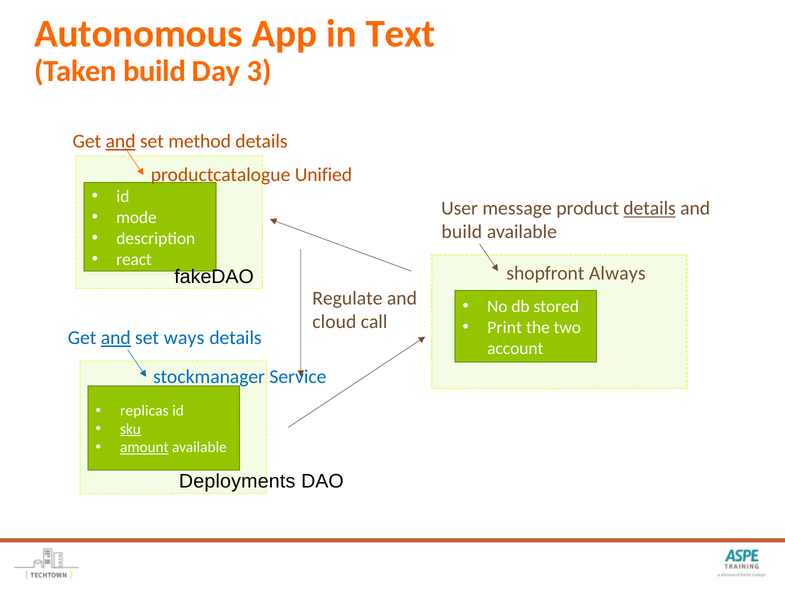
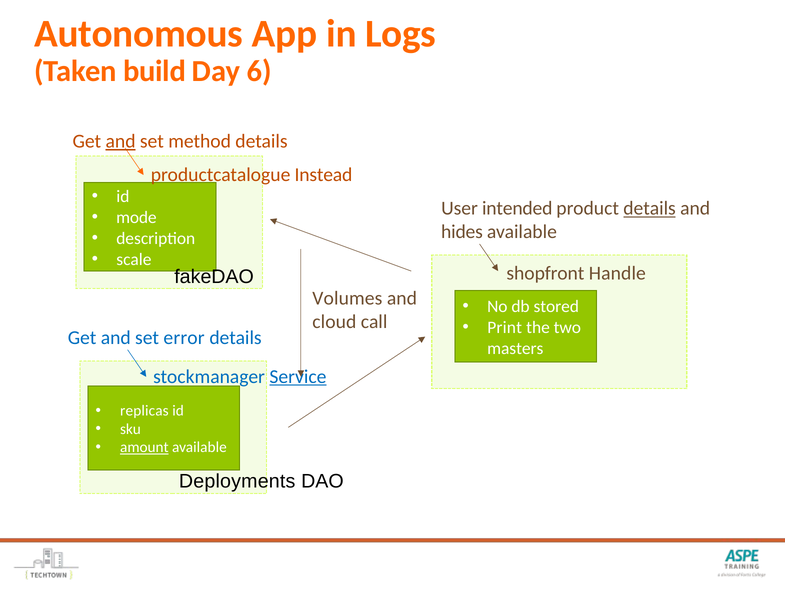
Text: Text -> Logs
3: 3 -> 6
Unified: Unified -> Instead
message: message -> intended
build at (462, 232): build -> hides
react: react -> scale
Always: Always -> Handle
Regulate: Regulate -> Volumes
and at (116, 338) underline: present -> none
ways: ways -> error
account: account -> masters
Service underline: none -> present
sku underline: present -> none
